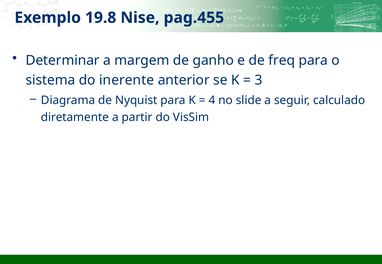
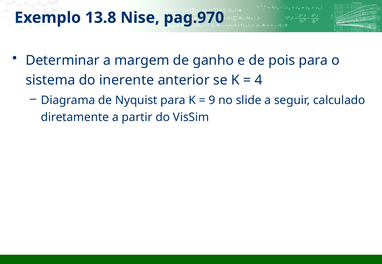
19.8: 19.8 -> 13.8
pag.455: pag.455 -> pag.970
freq: freq -> pois
3: 3 -> 4
4: 4 -> 9
